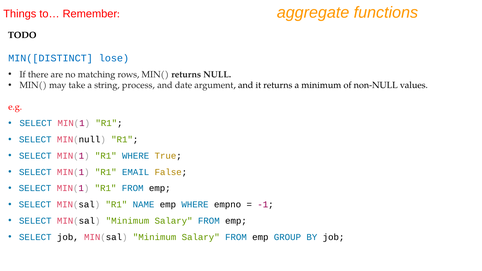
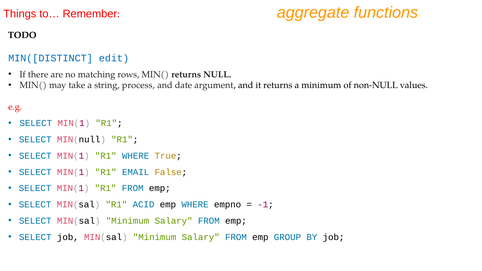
lose: lose -> edit
NAME: NAME -> ACID
